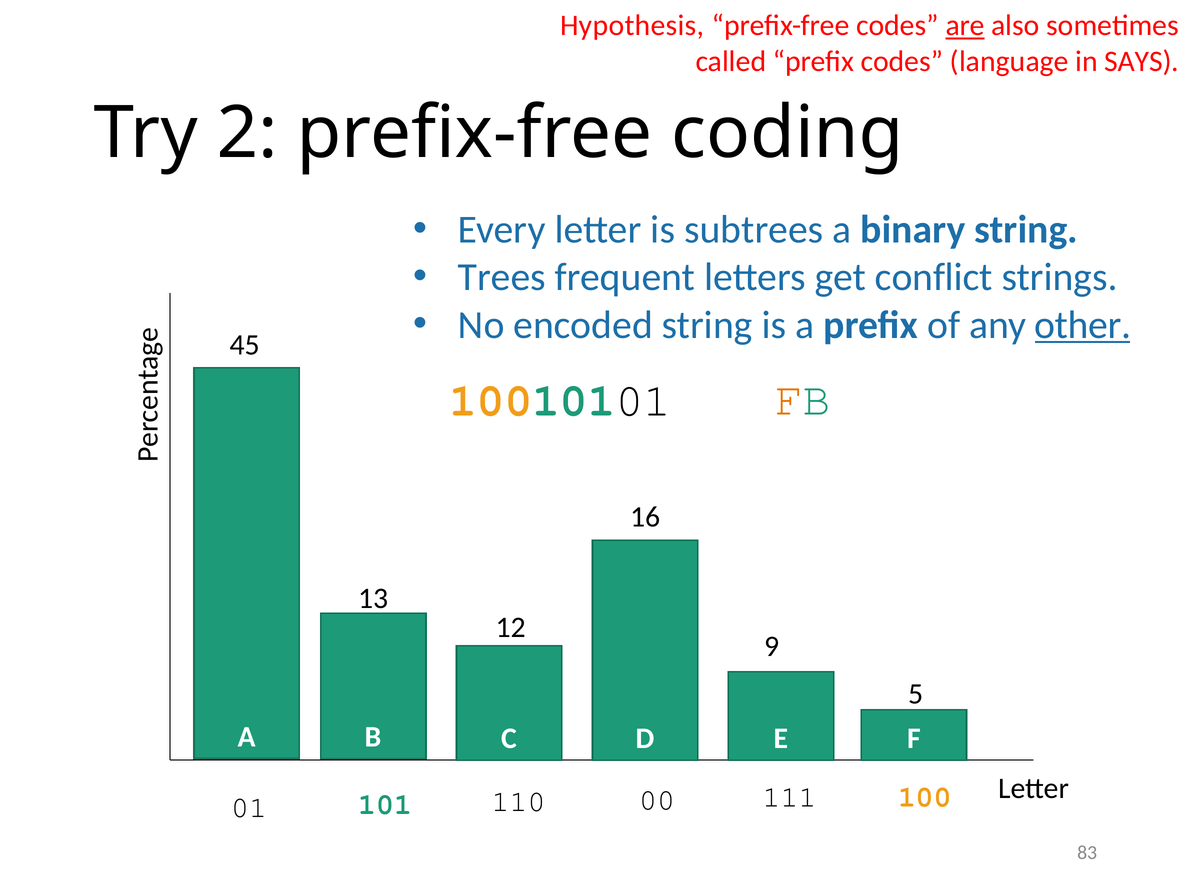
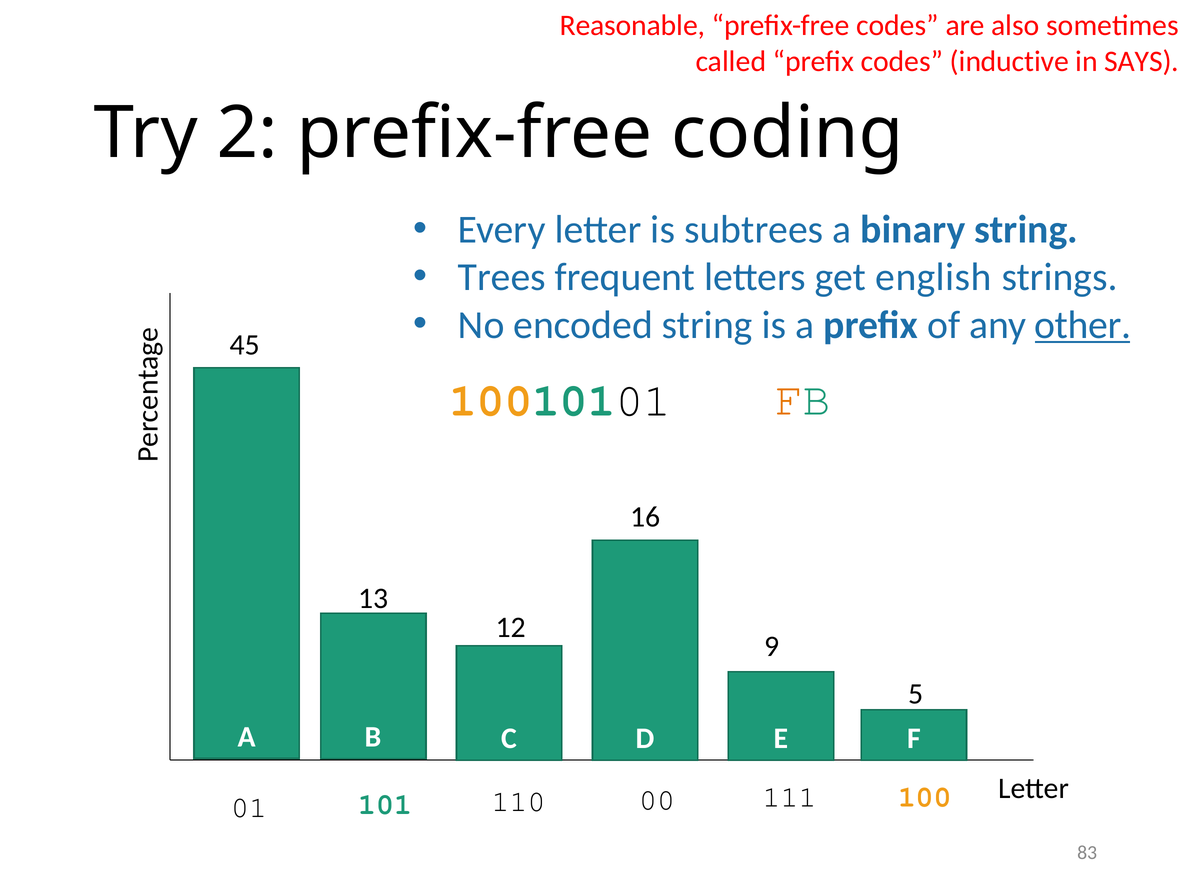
Hypothesis: Hypothesis -> Reasonable
are underline: present -> none
language: language -> inductive
conflict: conflict -> english
